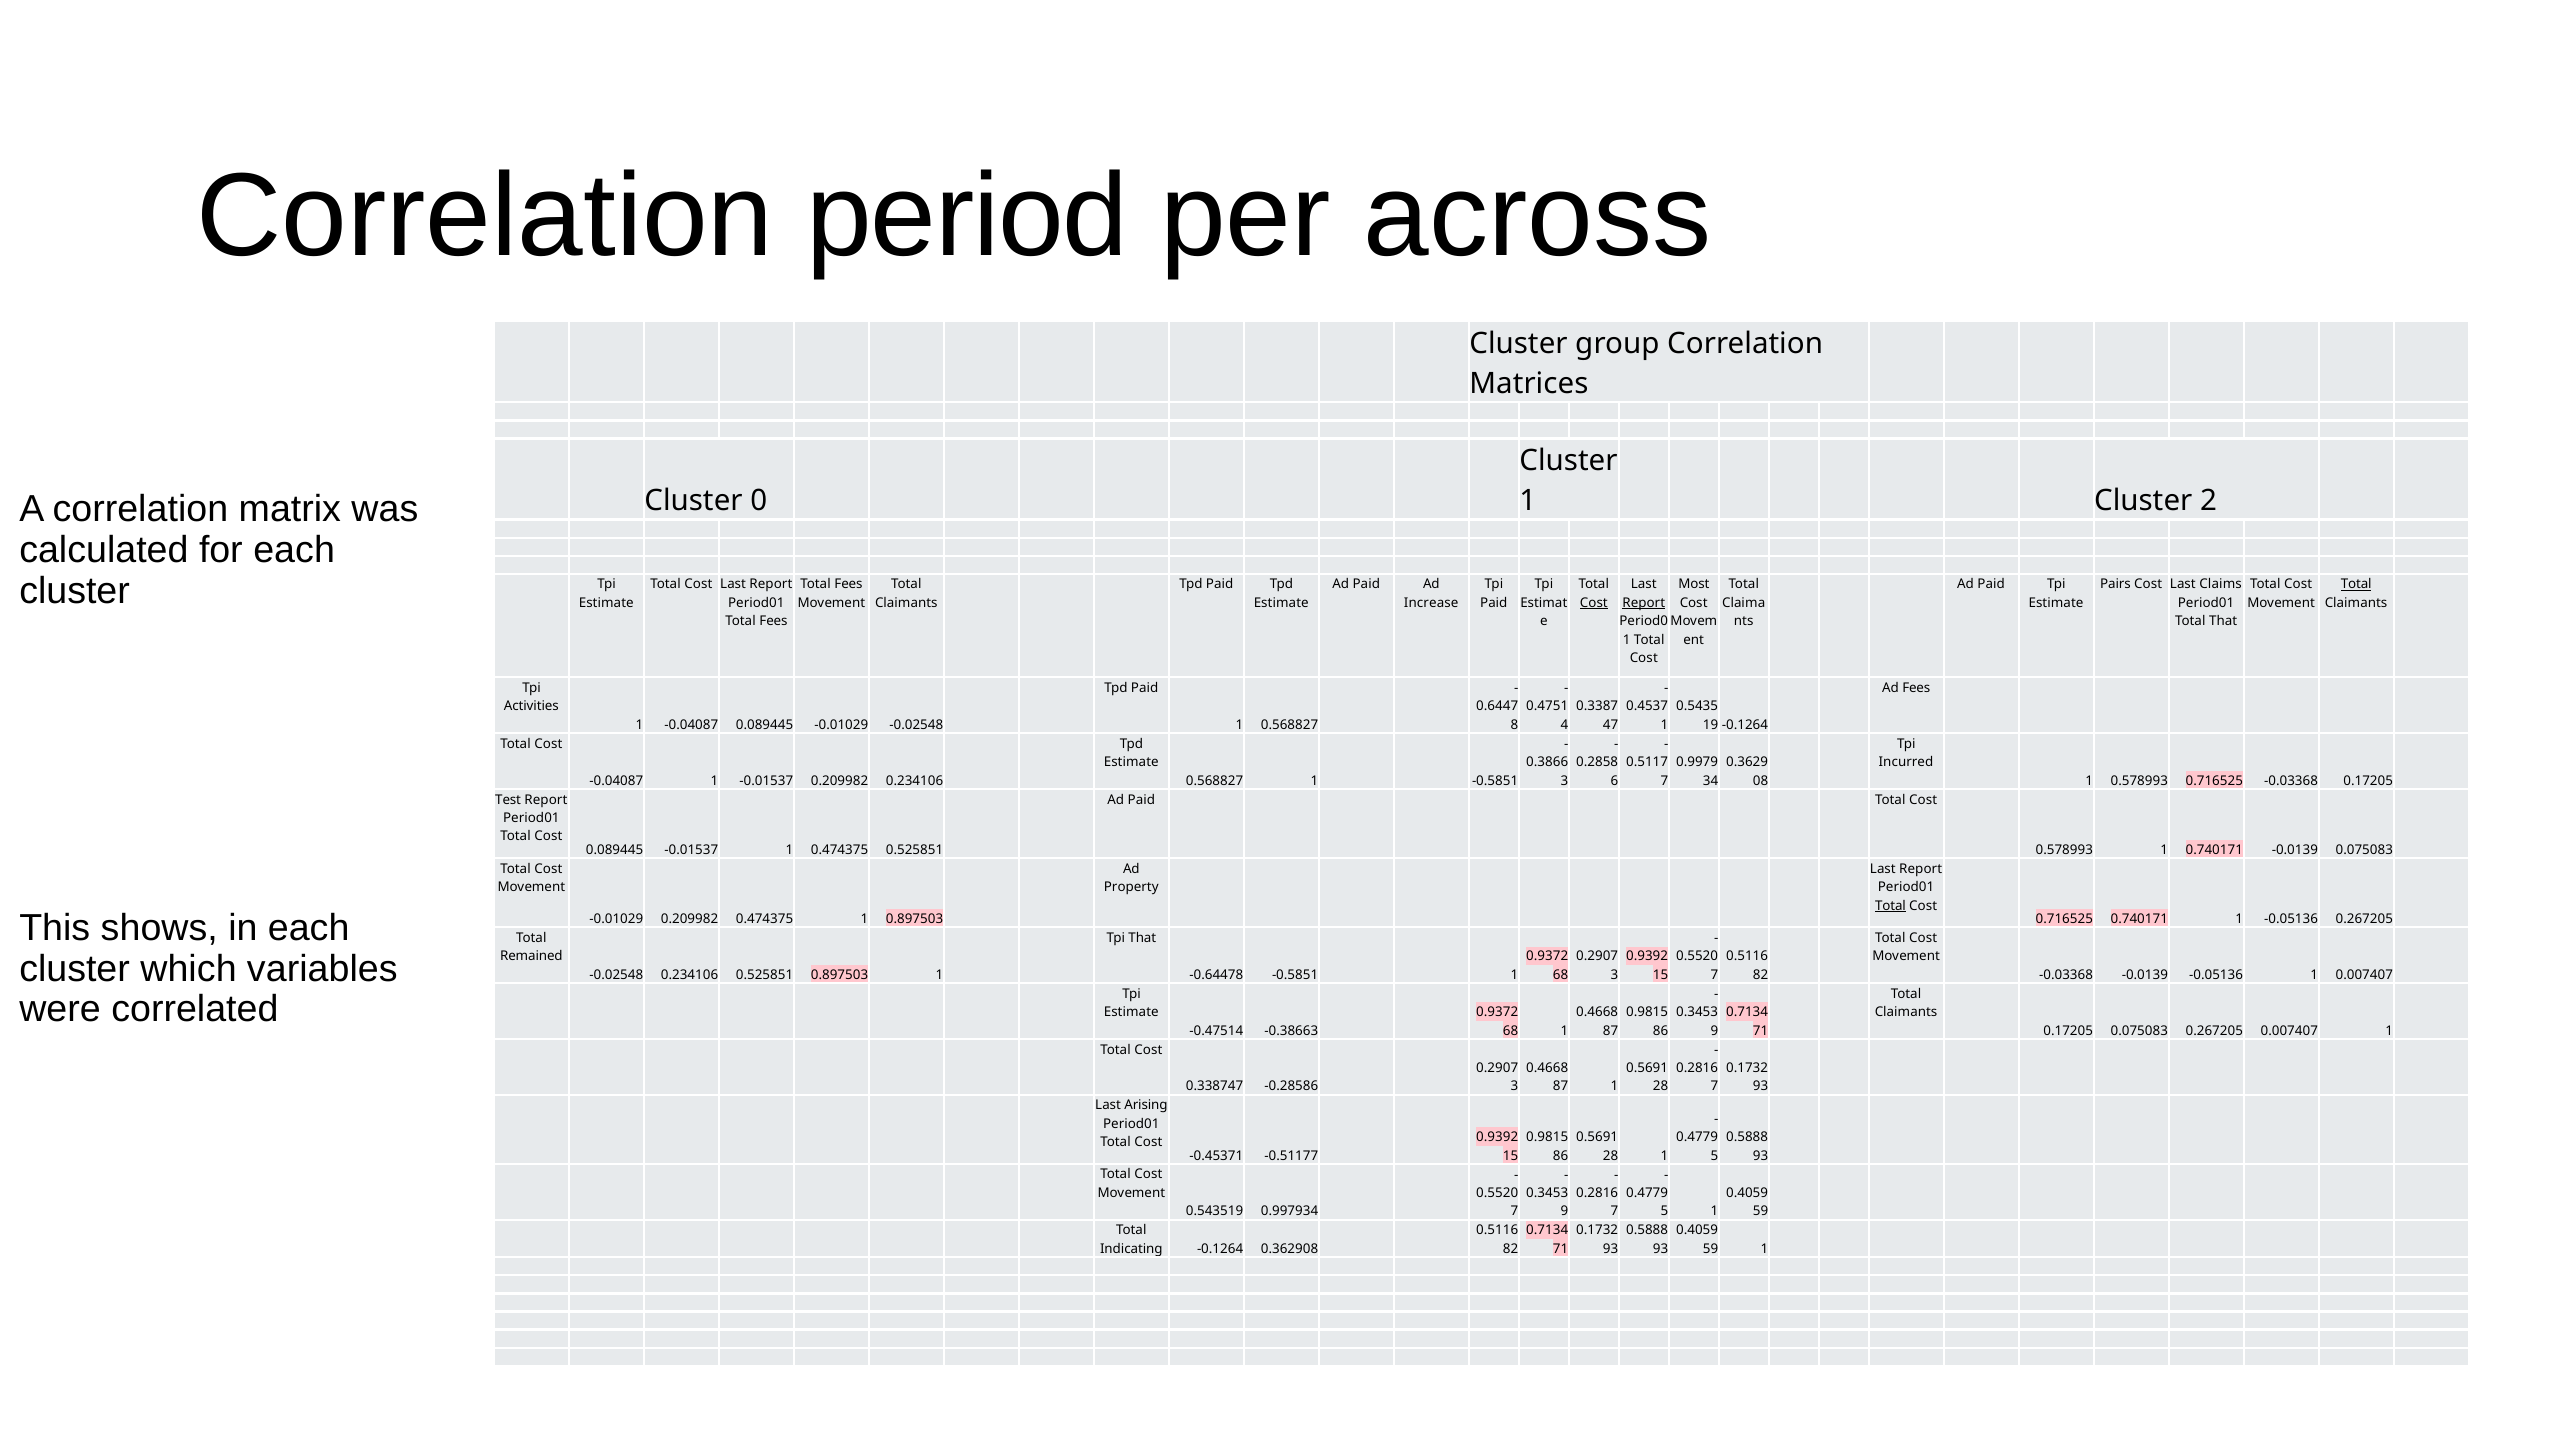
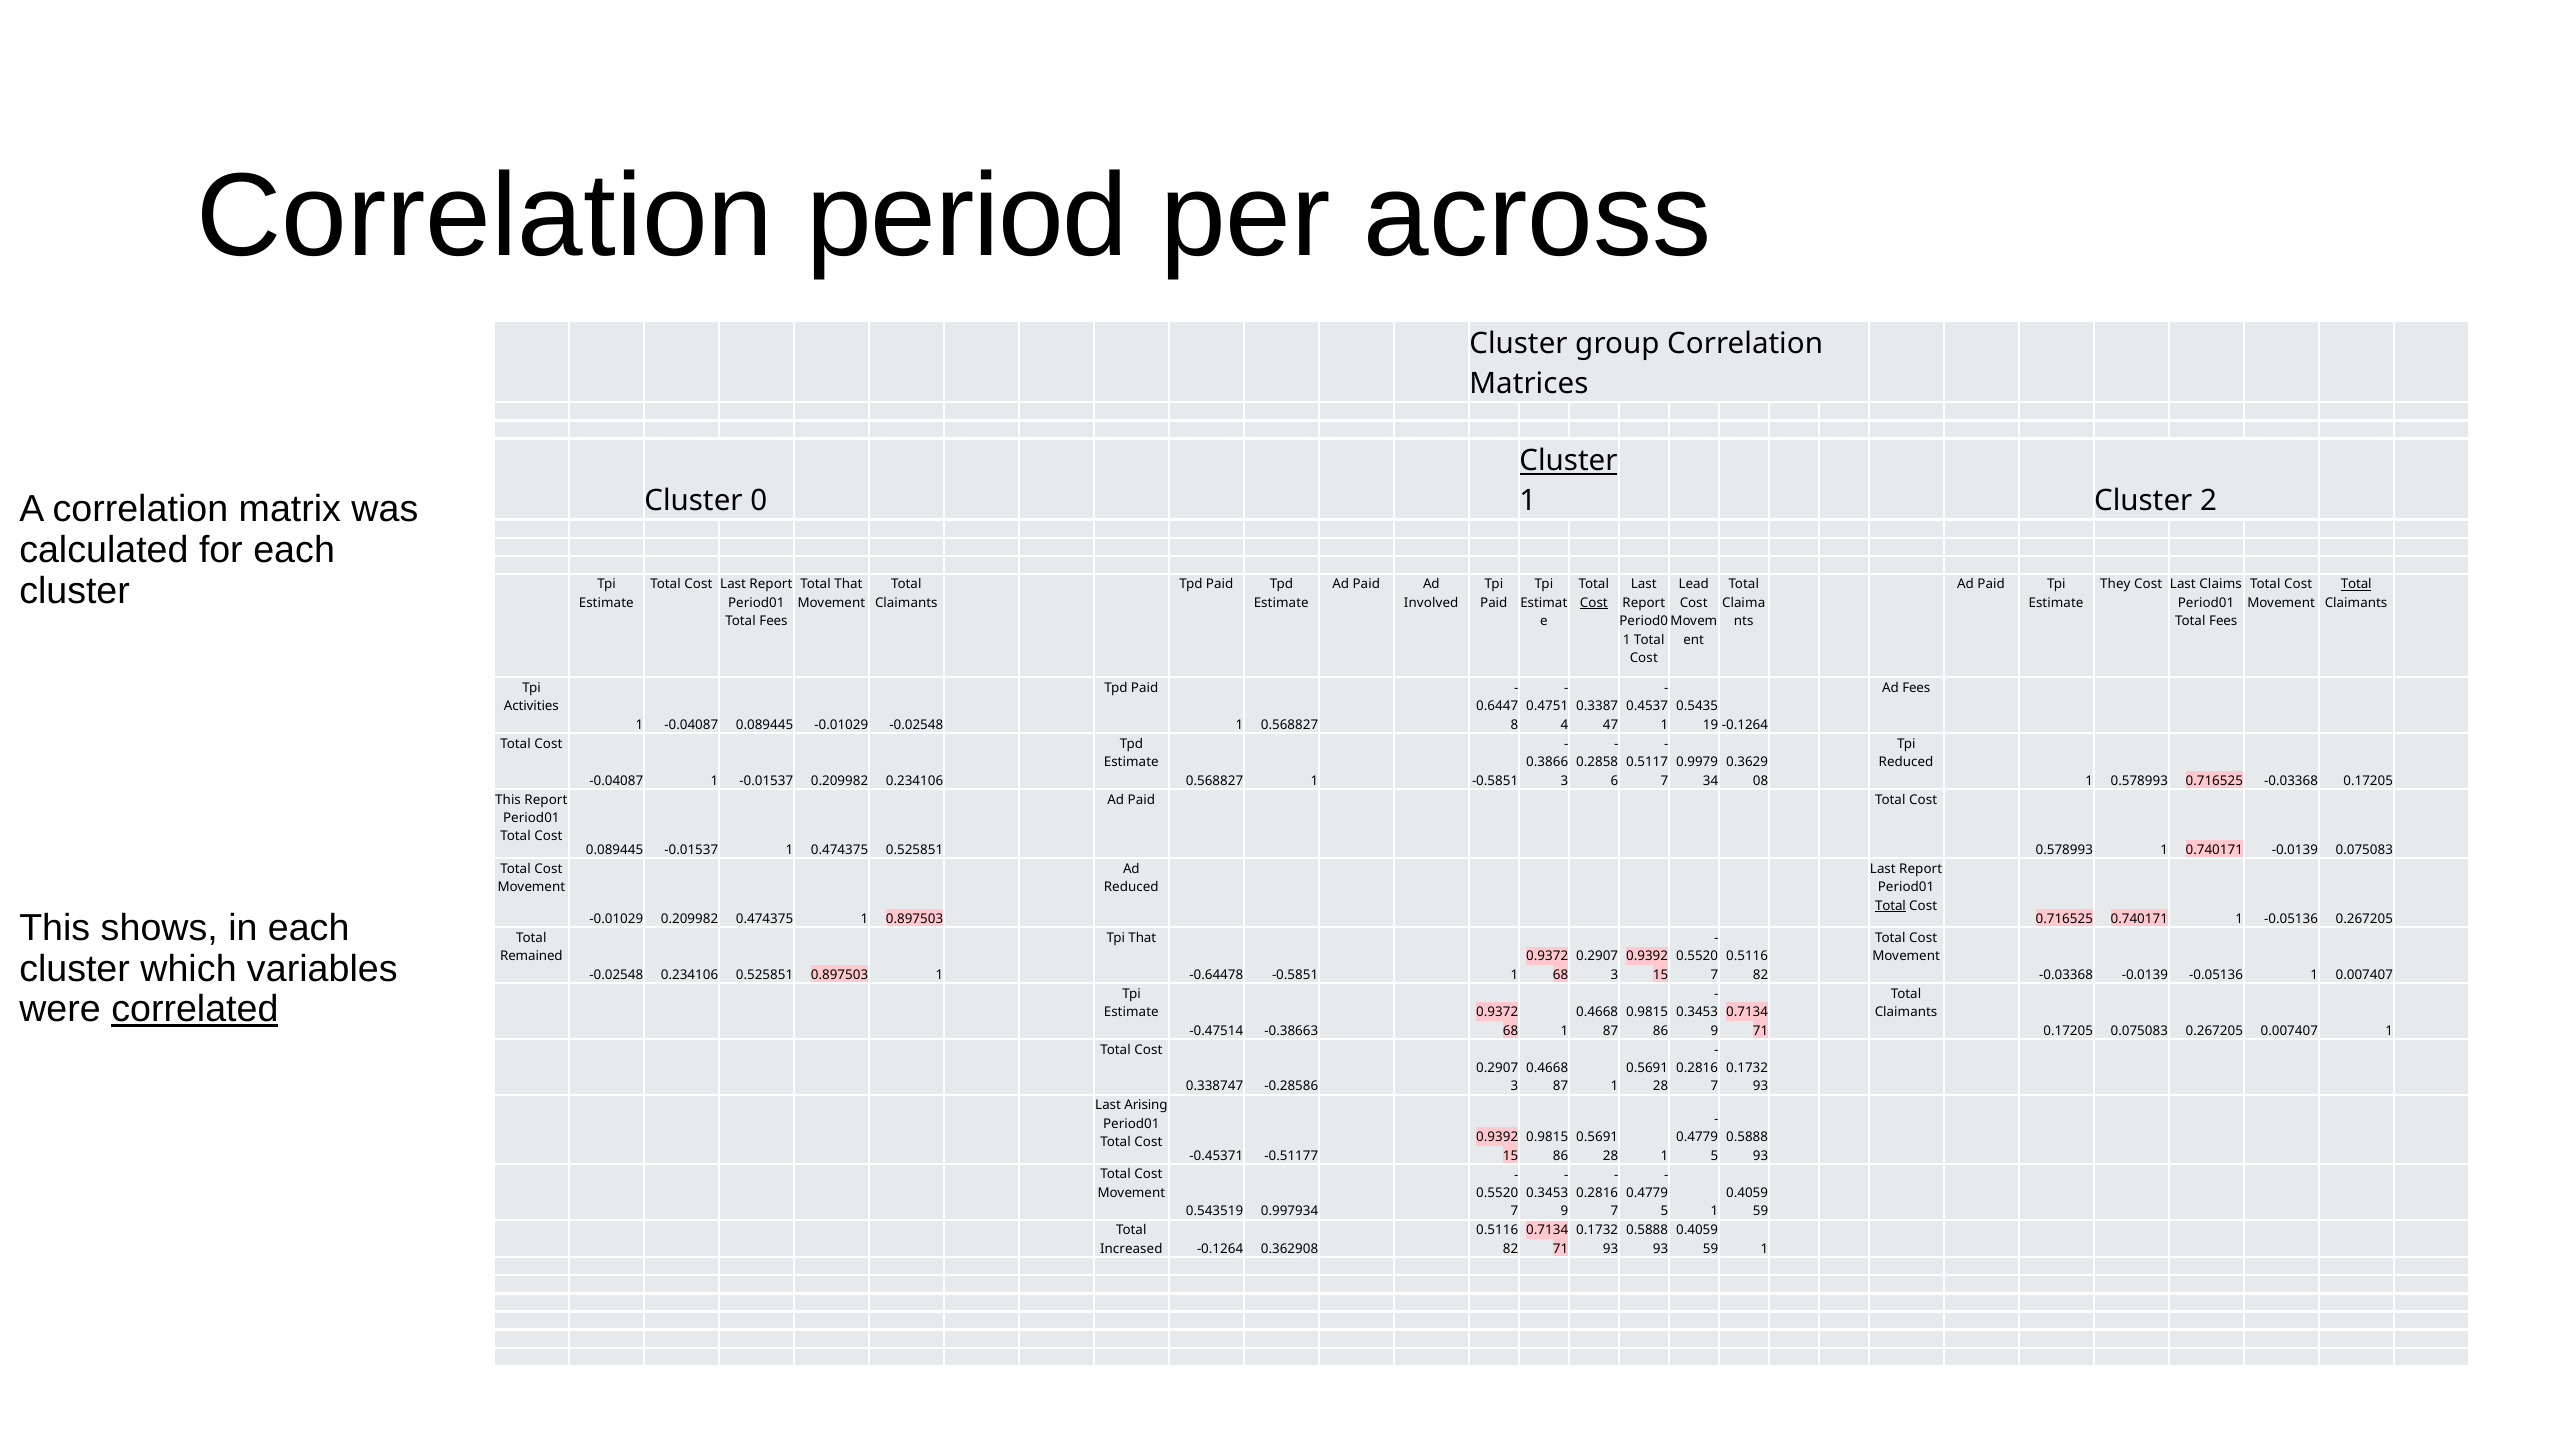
Cluster at (1568, 461) underline: none -> present
Fees at (848, 585): Fees -> That
Most: Most -> Lead
Pairs: Pairs -> They
Increase: Increase -> Involved
Report at (1644, 603) underline: present -> none
That at (2223, 621): That -> Fees
Incurred at (1906, 762): Incurred -> Reduced
Test at (508, 800): Test -> This
Property at (1131, 887): Property -> Reduced
correlated underline: none -> present
Indicating: Indicating -> Increased
